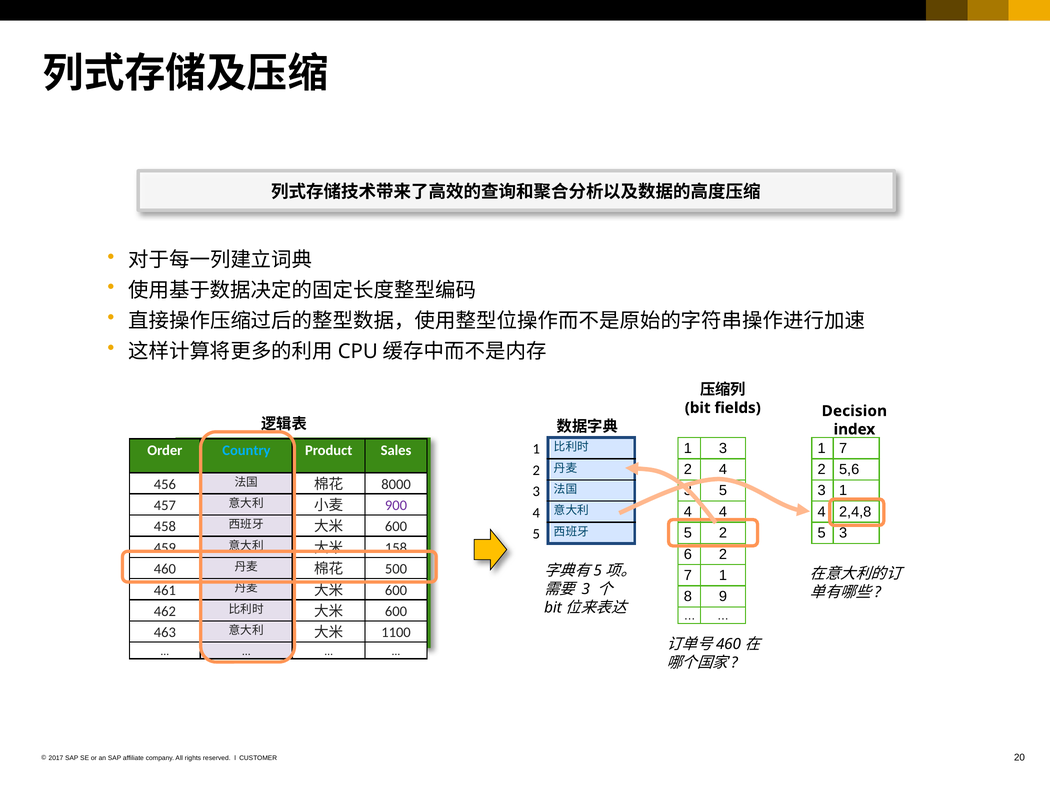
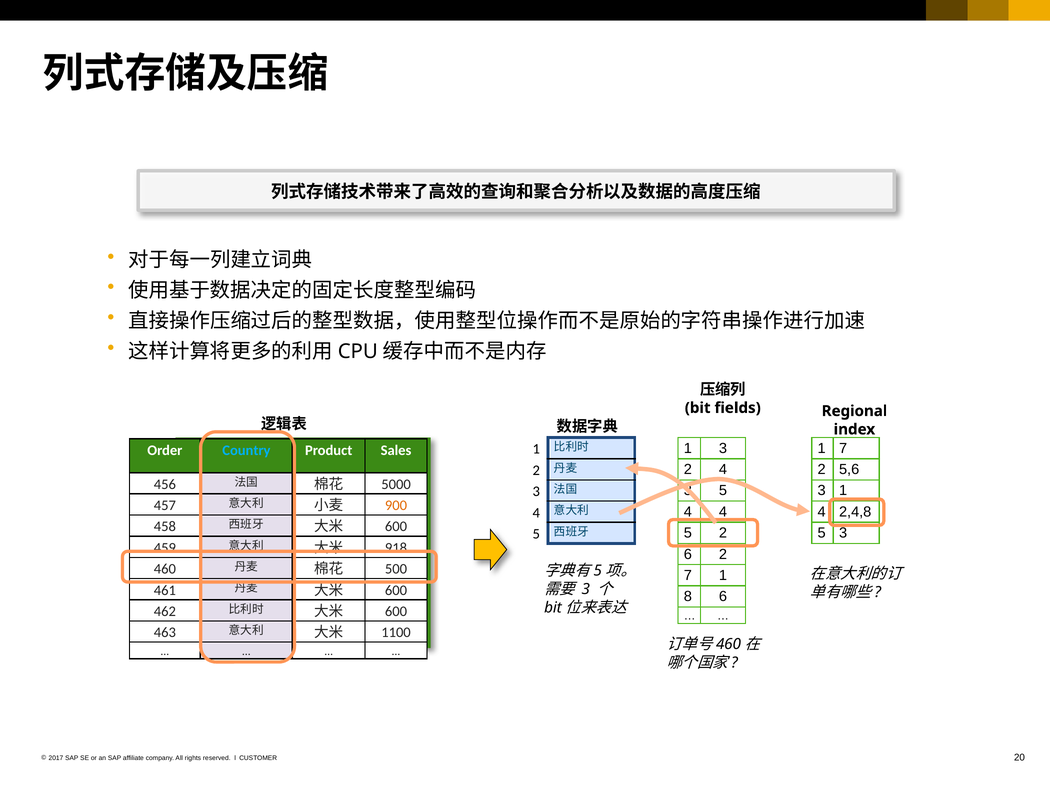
Decision: Decision -> Regional
8000: 8000 -> 5000
900 colour: purple -> orange
158: 158 -> 918
8 9: 9 -> 6
